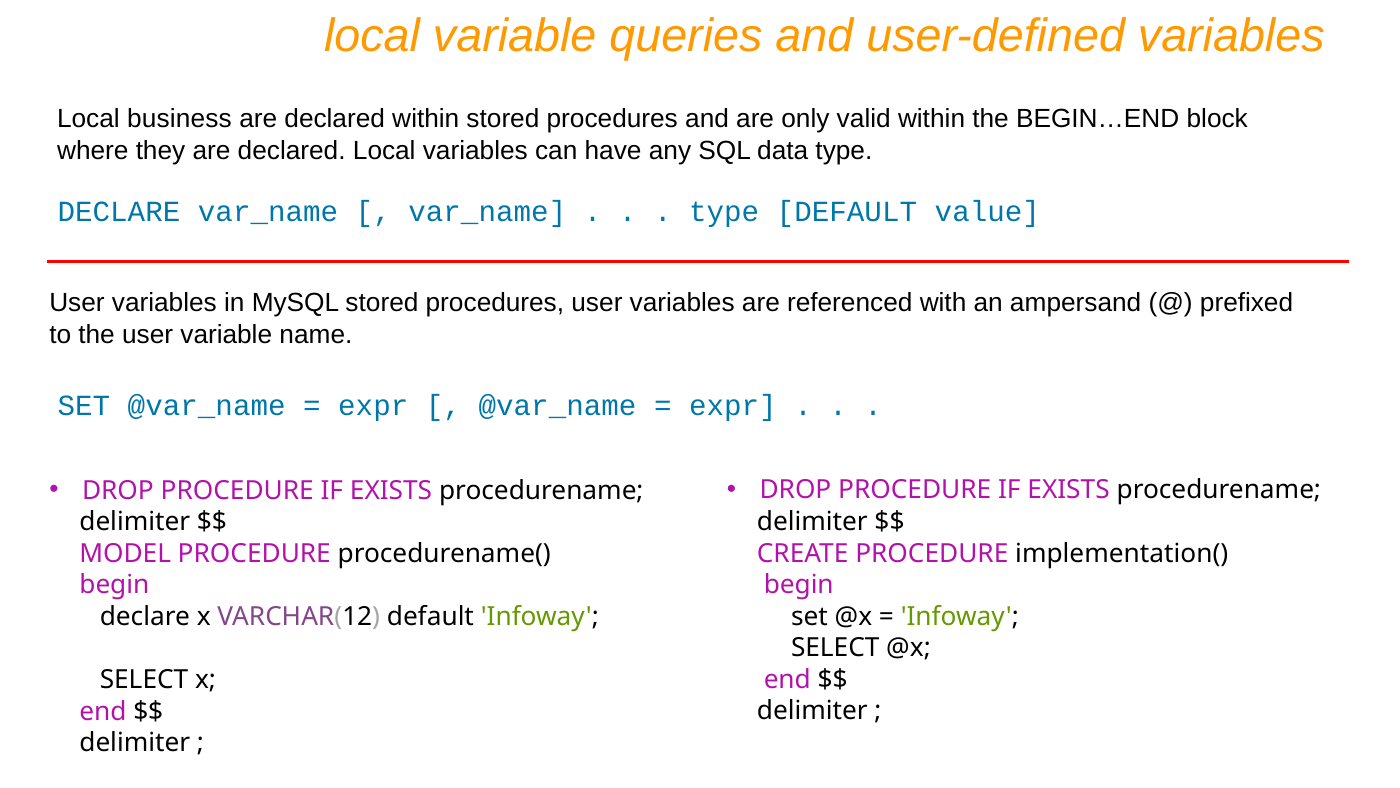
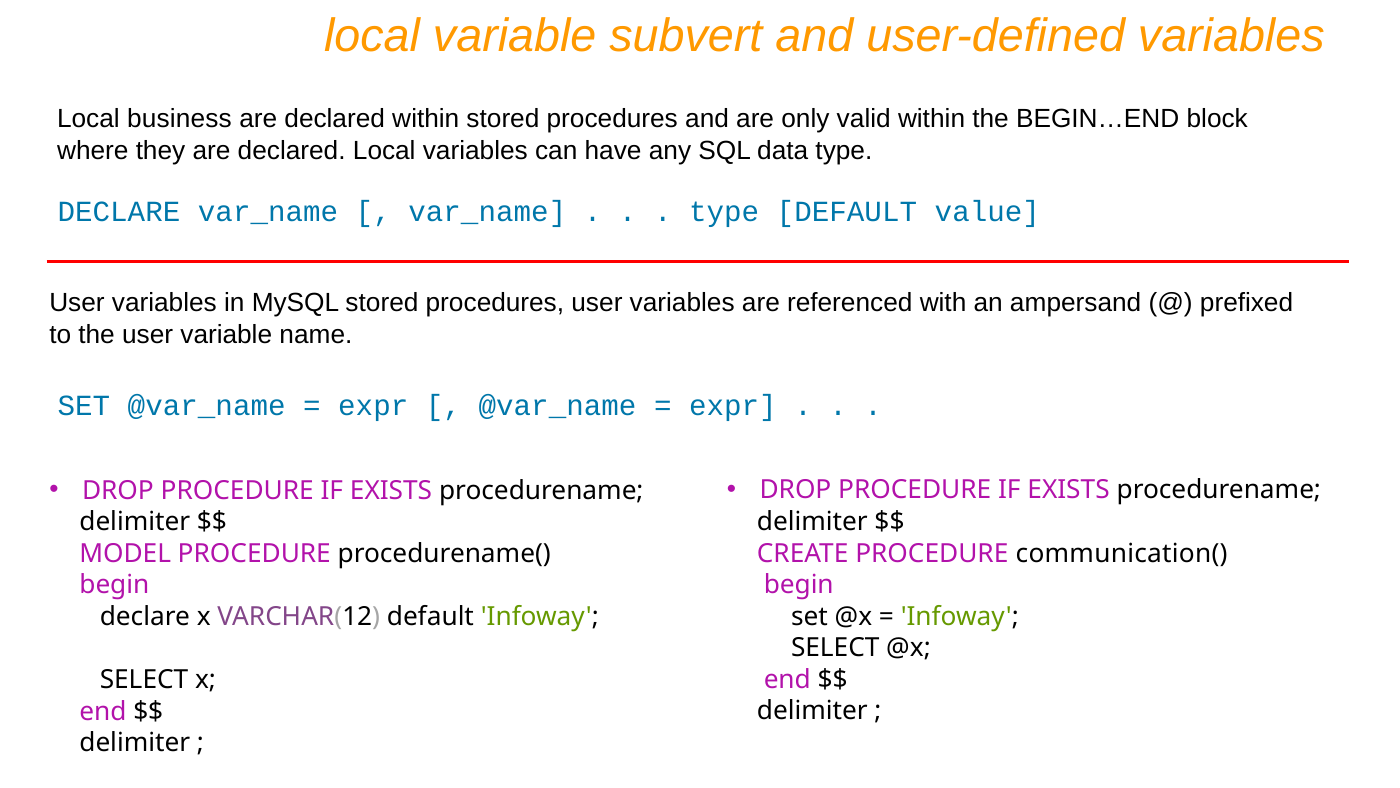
queries: queries -> subvert
implementation(: implementation( -> communication(
